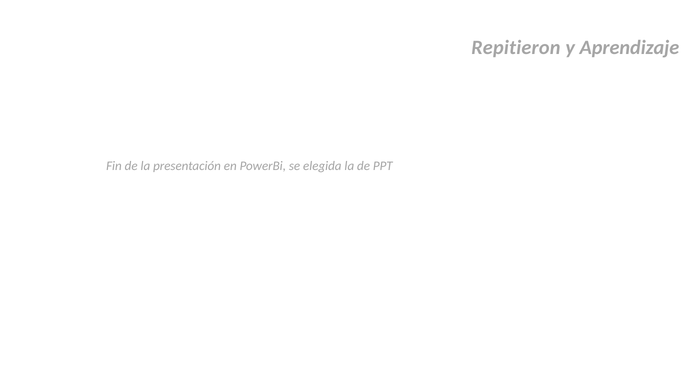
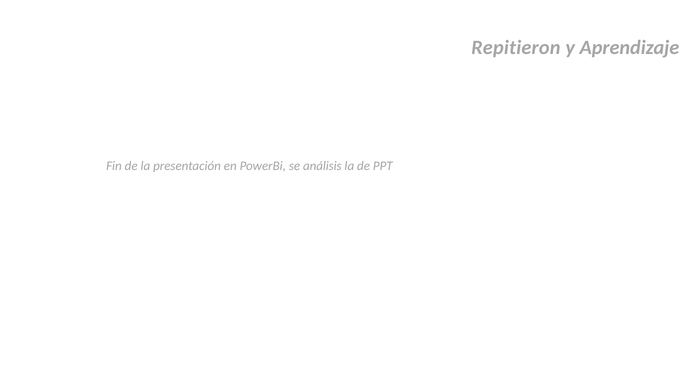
elegida: elegida -> análisis
